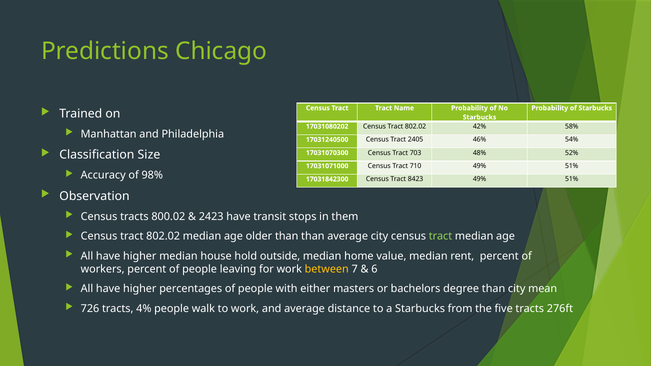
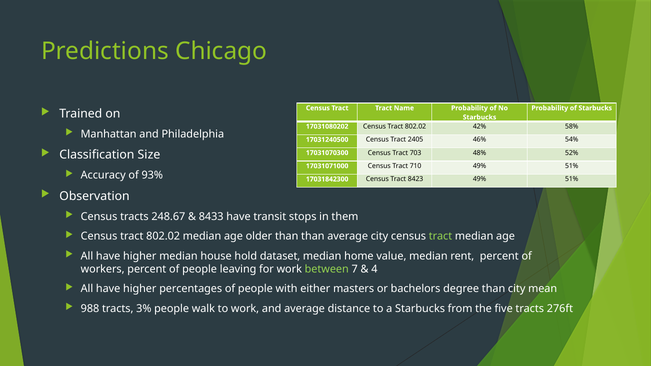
98%: 98% -> 93%
800.02: 800.02 -> 248.67
2423: 2423 -> 8433
outside: outside -> dataset
between colour: yellow -> light green
6: 6 -> 4
726: 726 -> 988
4%: 4% -> 3%
